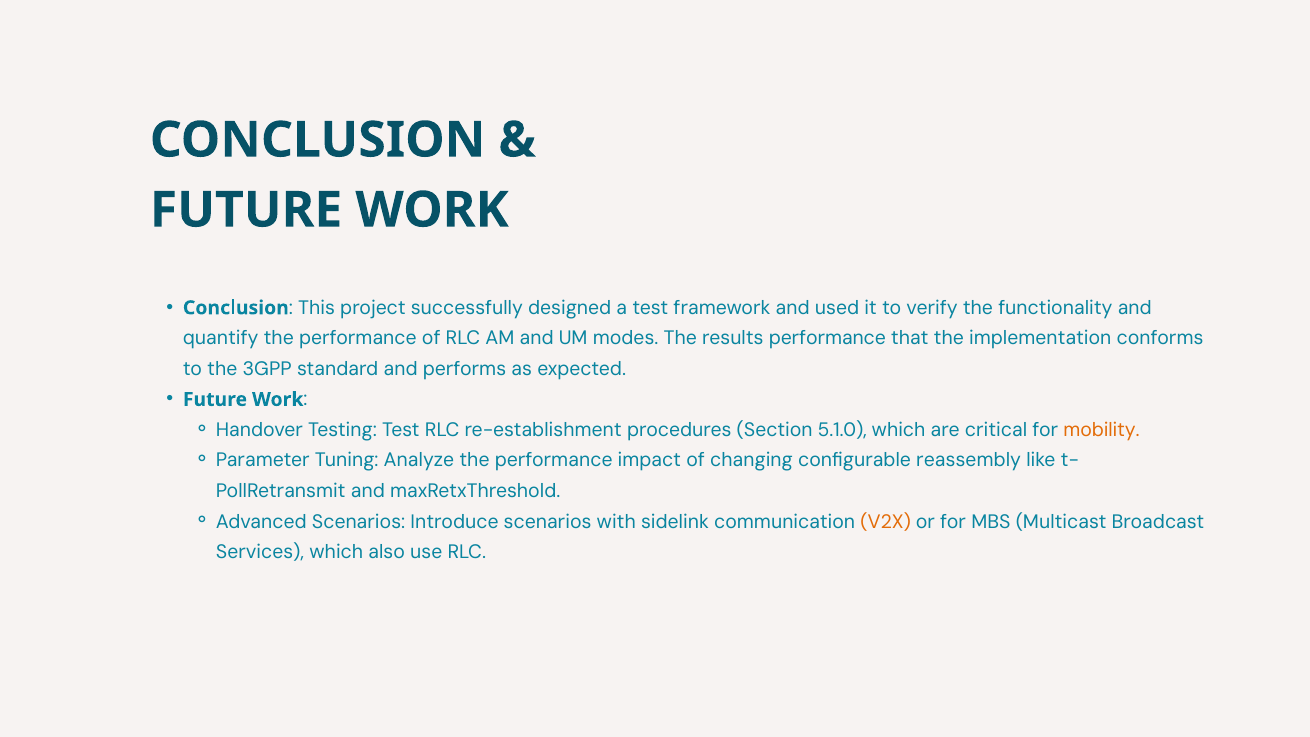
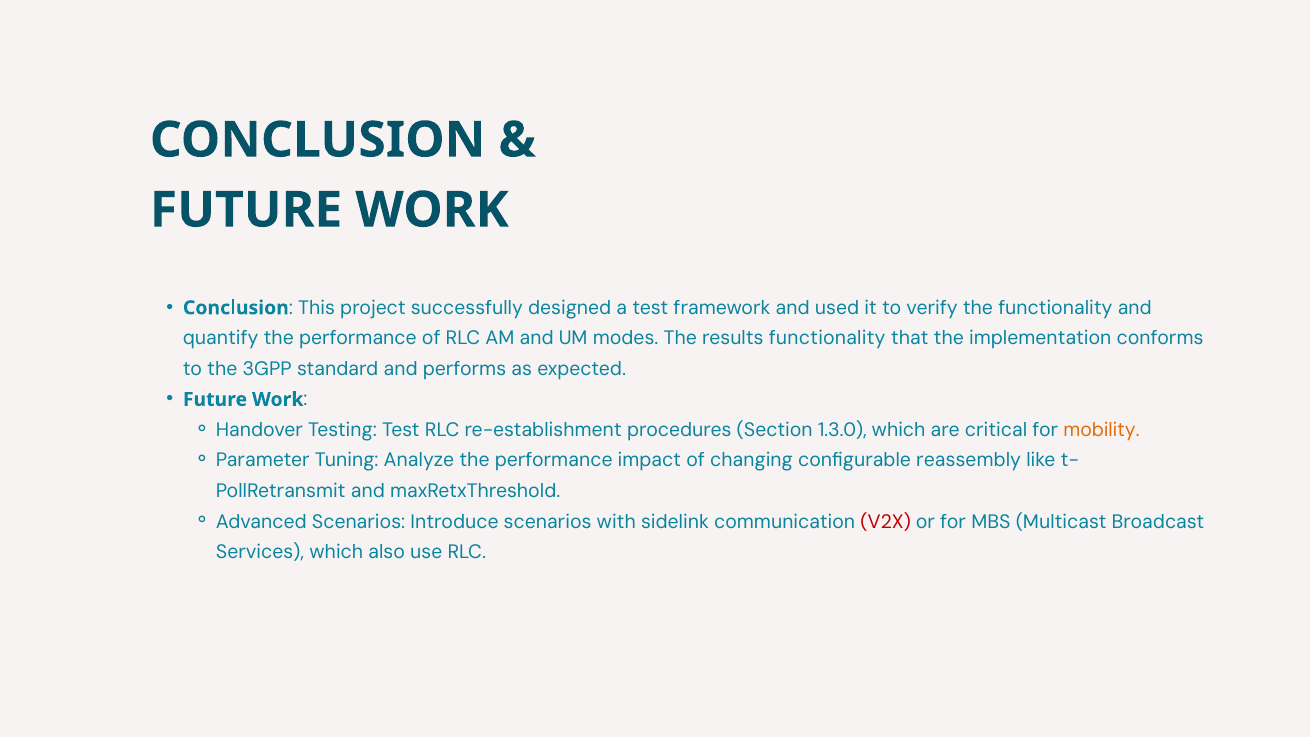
results performance: performance -> functionality
5.1.0: 5.1.0 -> 1.3.0
V2X colour: orange -> red
